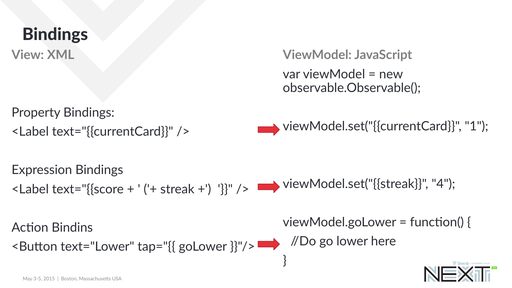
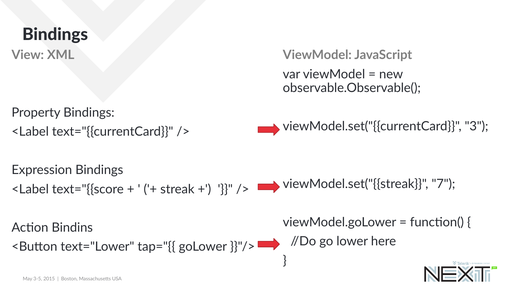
1: 1 -> 3
4: 4 -> 7
